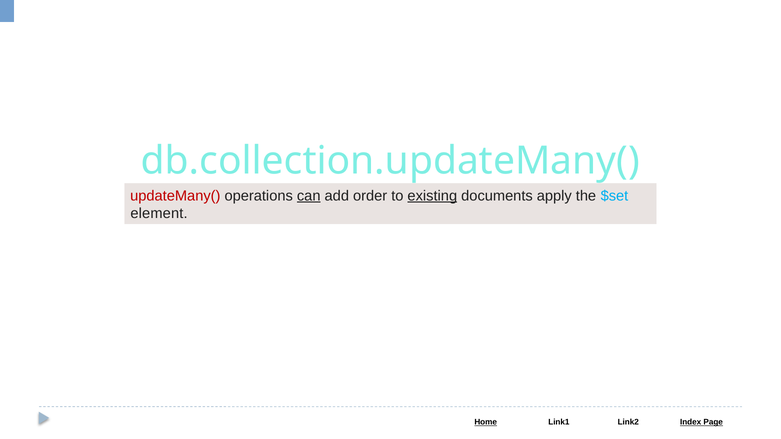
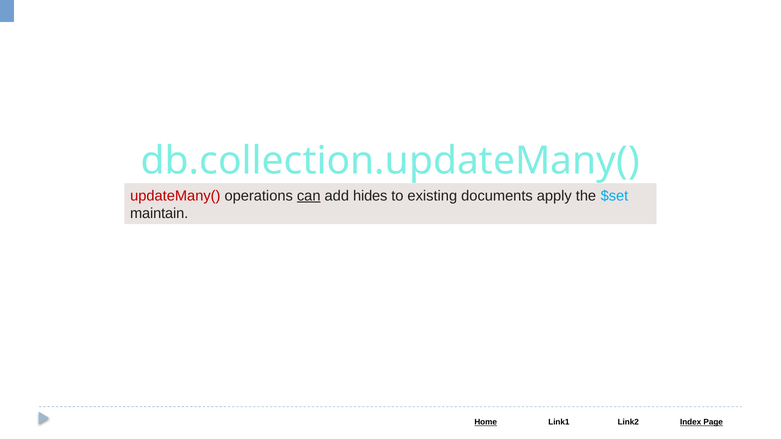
order: order -> hides
existing underline: present -> none
element: element -> maintain
